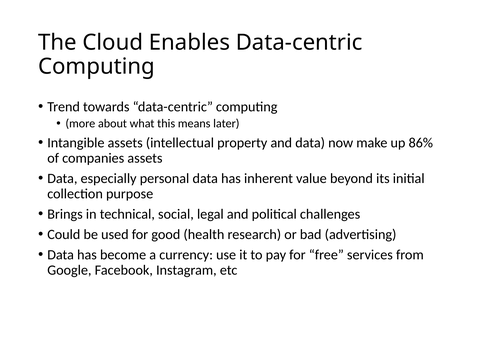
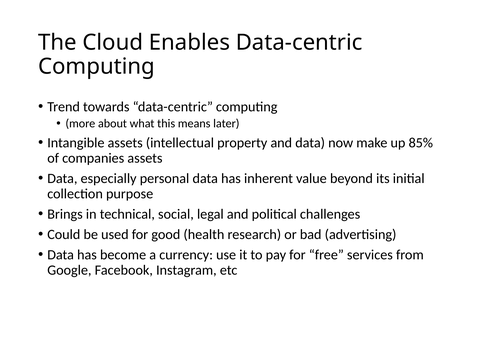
86%: 86% -> 85%
